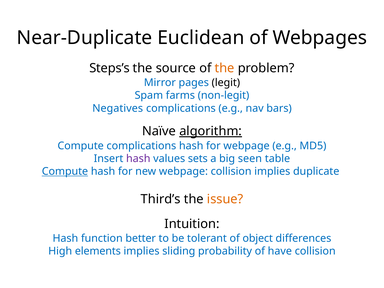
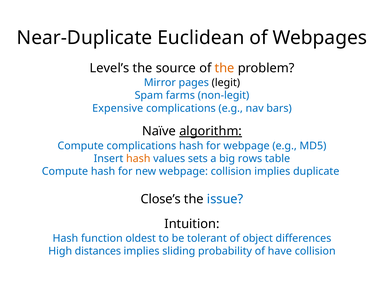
Steps’s: Steps’s -> Level’s
Negatives: Negatives -> Expensive
hash at (138, 159) colour: purple -> orange
seen: seen -> rows
Compute at (65, 171) underline: present -> none
Third’s: Third’s -> Close’s
issue colour: orange -> blue
better: better -> oldest
elements: elements -> distances
